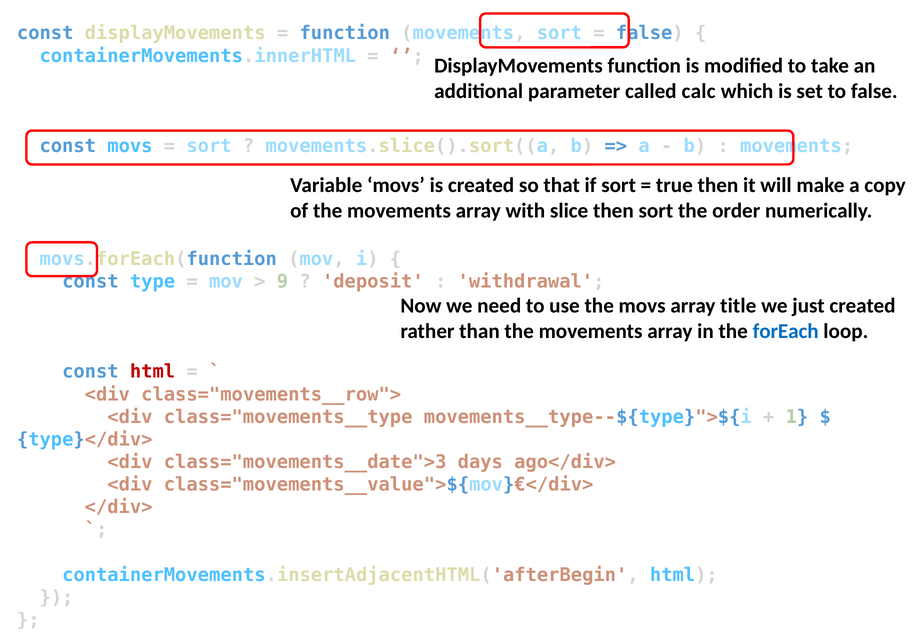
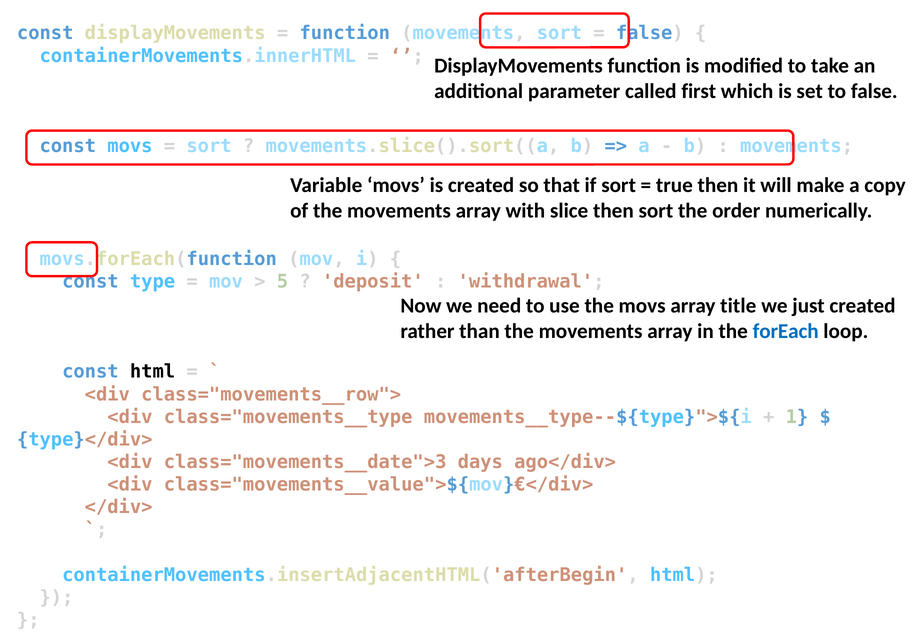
calc: calc -> first
9: 9 -> 5
html at (153, 372) colour: red -> black
